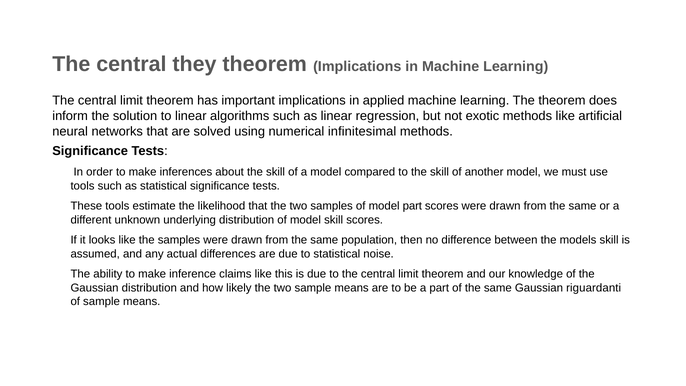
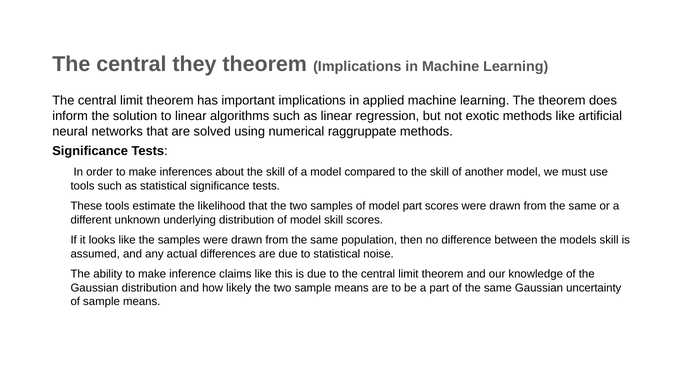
inﬁnitesimal: inﬁnitesimal -> raggruppate
riguardanti: riguardanti -> uncertainty
